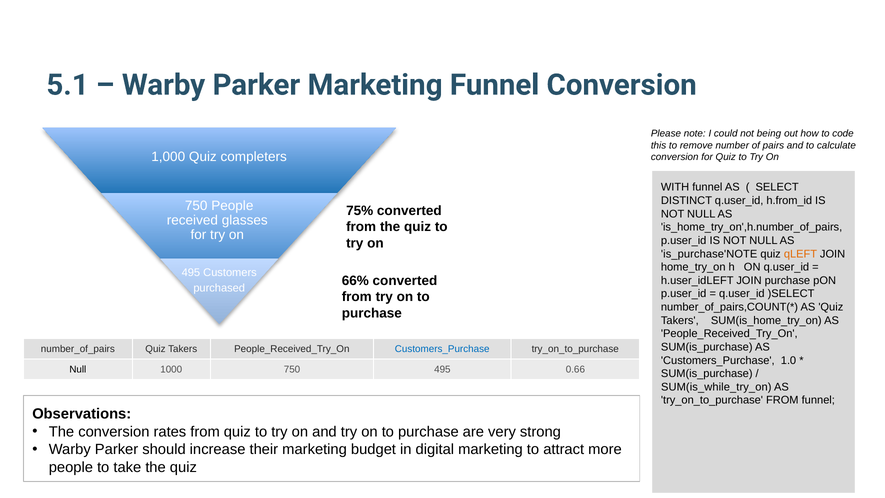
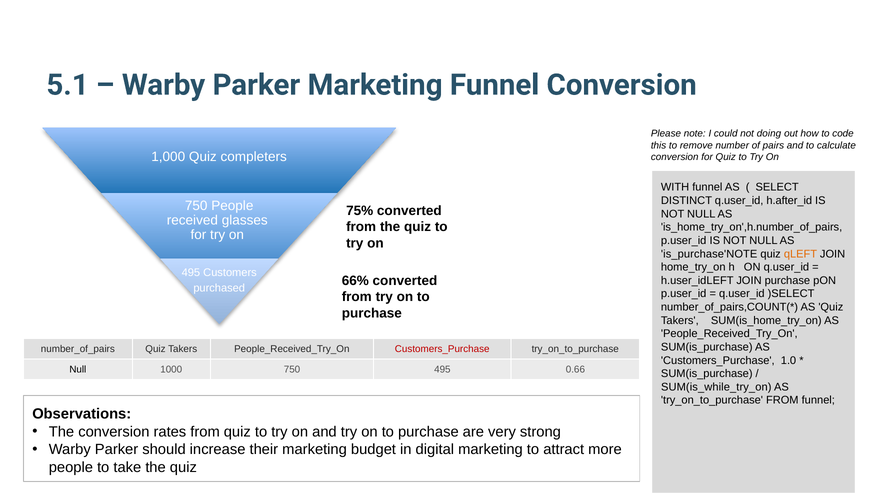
being: being -> doing
h.from_id: h.from_id -> h.after_id
Customers_Purchase at (442, 349) colour: blue -> red
